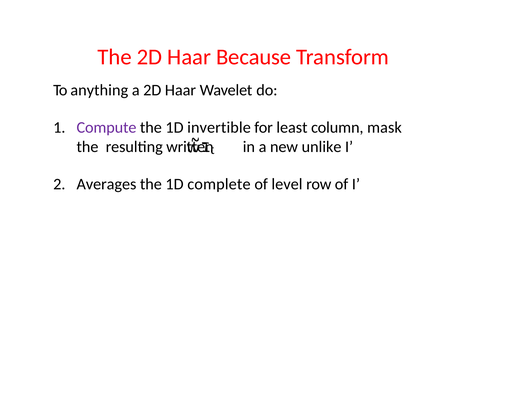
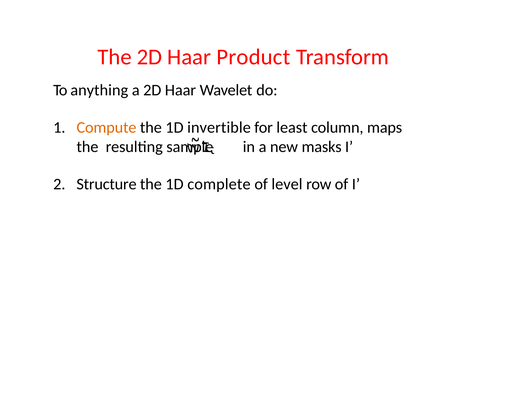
Because: Because -> Product
Compute colour: purple -> orange
mask: mask -> maps
written: written -> sample
unlike: unlike -> masks
Averages: Averages -> Structure
